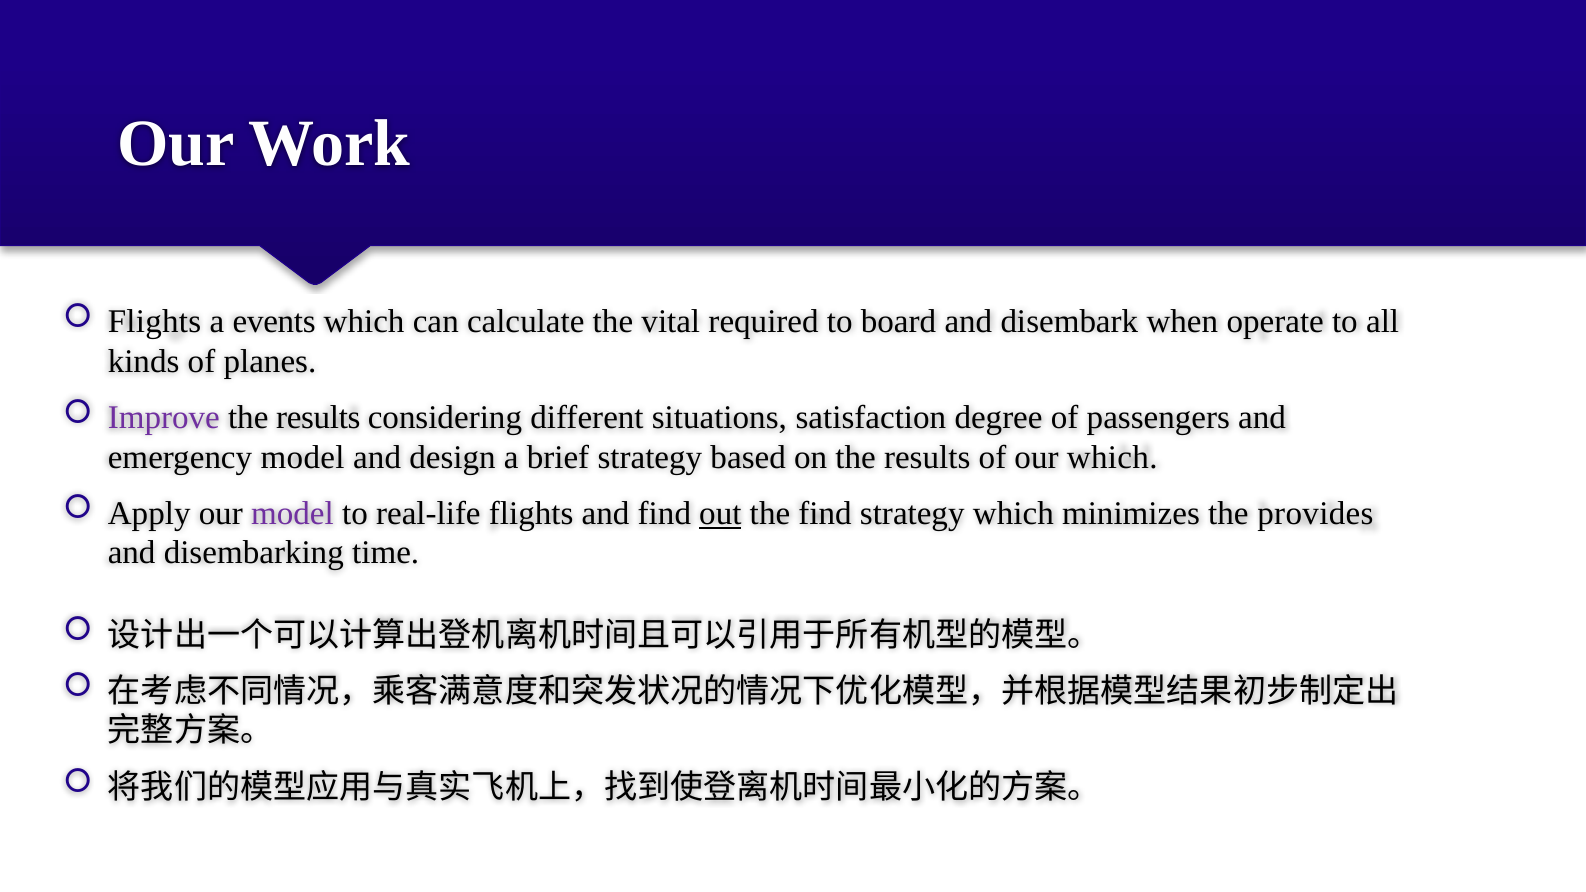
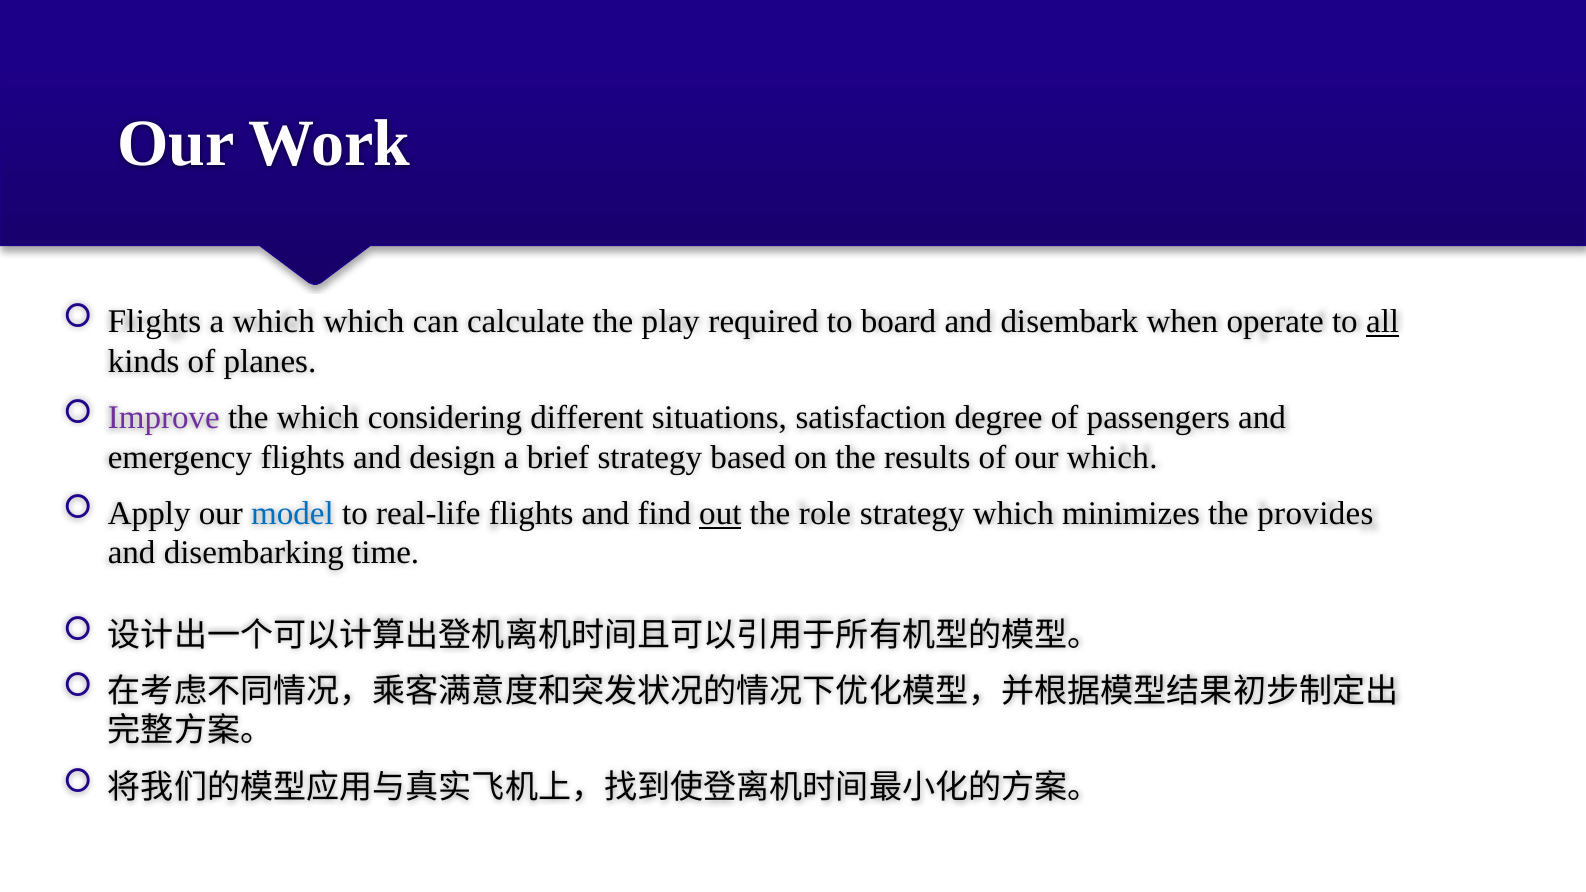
a events: events -> which
vital: vital -> play
all underline: none -> present
results at (318, 418): results -> which
emergency model: model -> flights
model at (292, 513) colour: purple -> blue
the find: find -> role
